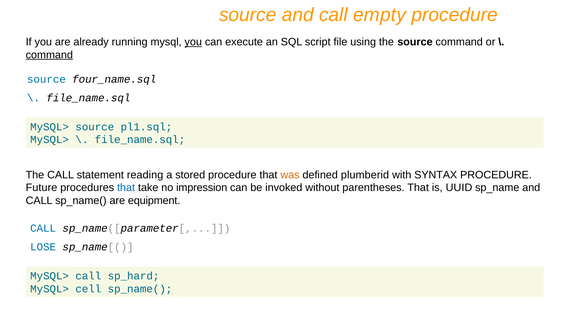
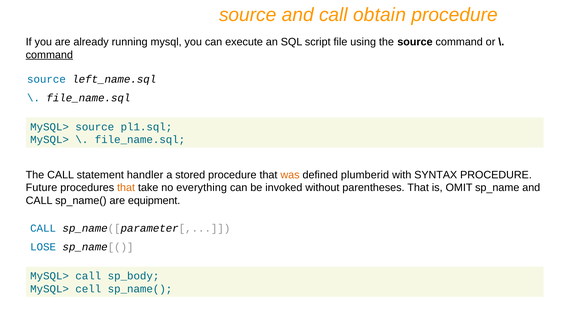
empty: empty -> obtain
you at (193, 42) underline: present -> none
four_name.sql: four_name.sql -> left_name.sql
reading: reading -> handler
that at (126, 188) colour: blue -> orange
impression: impression -> everything
UUID: UUID -> OMIT
sp_hard: sp_hard -> sp_body
